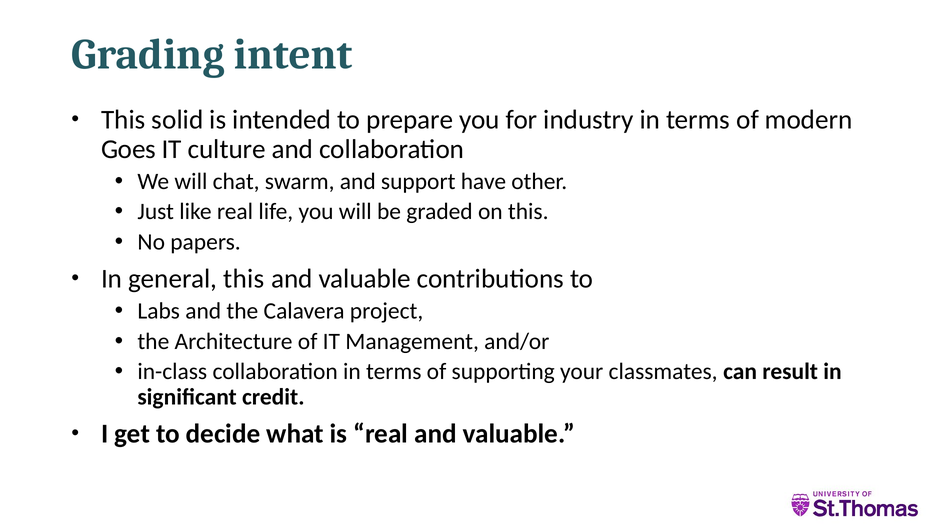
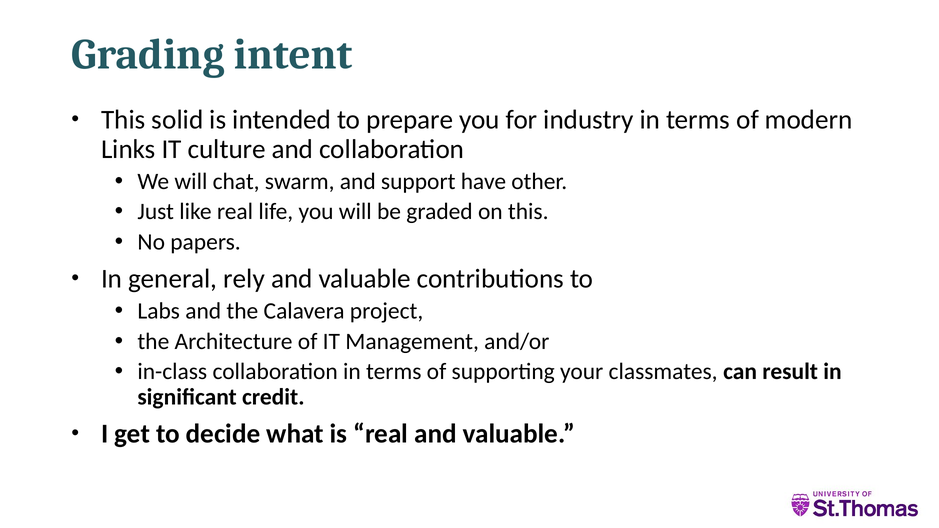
Goes: Goes -> Links
general this: this -> rely
